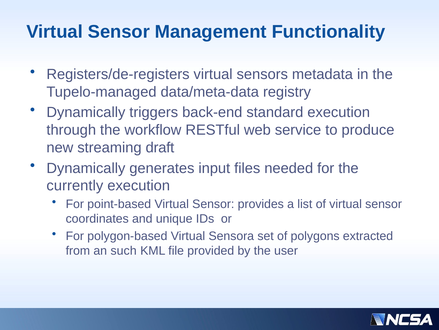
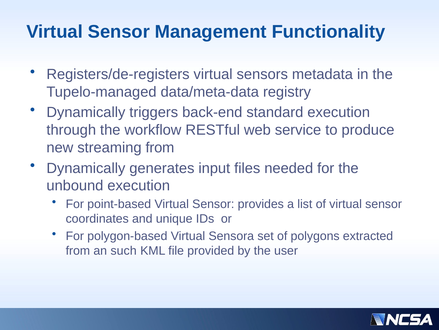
streaming draft: draft -> from
currently: currently -> unbound
